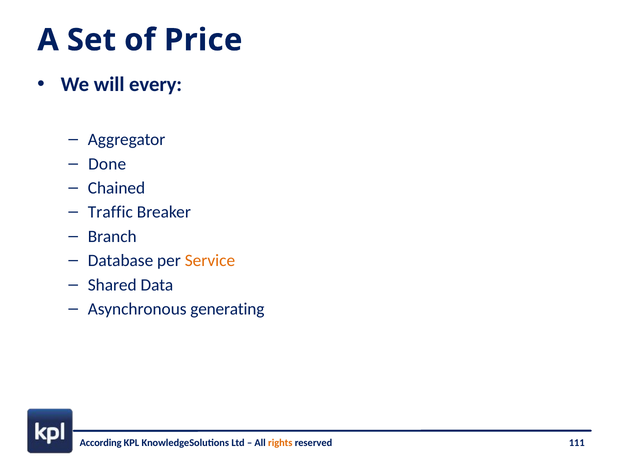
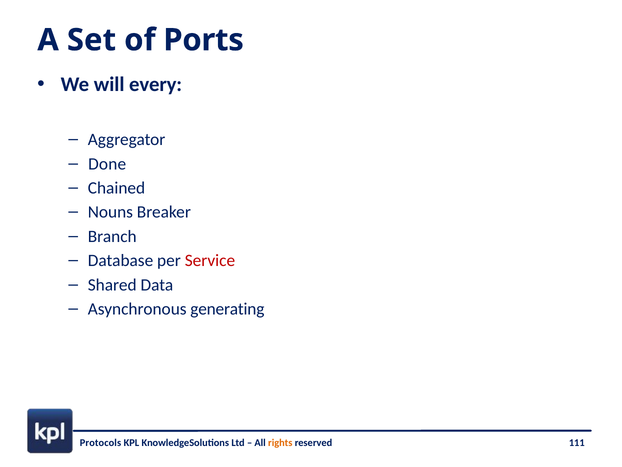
Price: Price -> Ports
Traffic: Traffic -> Nouns
Service colour: orange -> red
According: According -> Protocols
